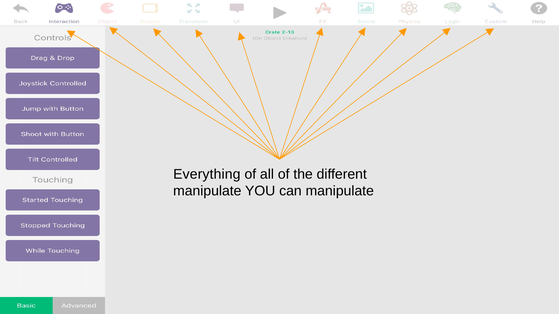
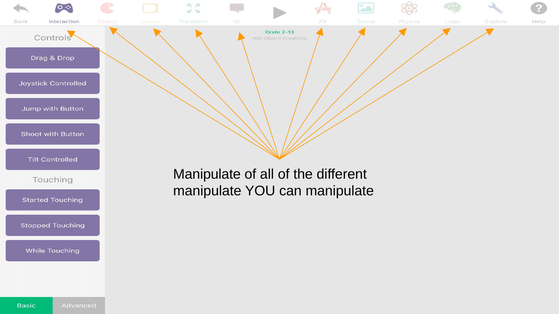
Everything at (207, 174): Everything -> Manipulate
